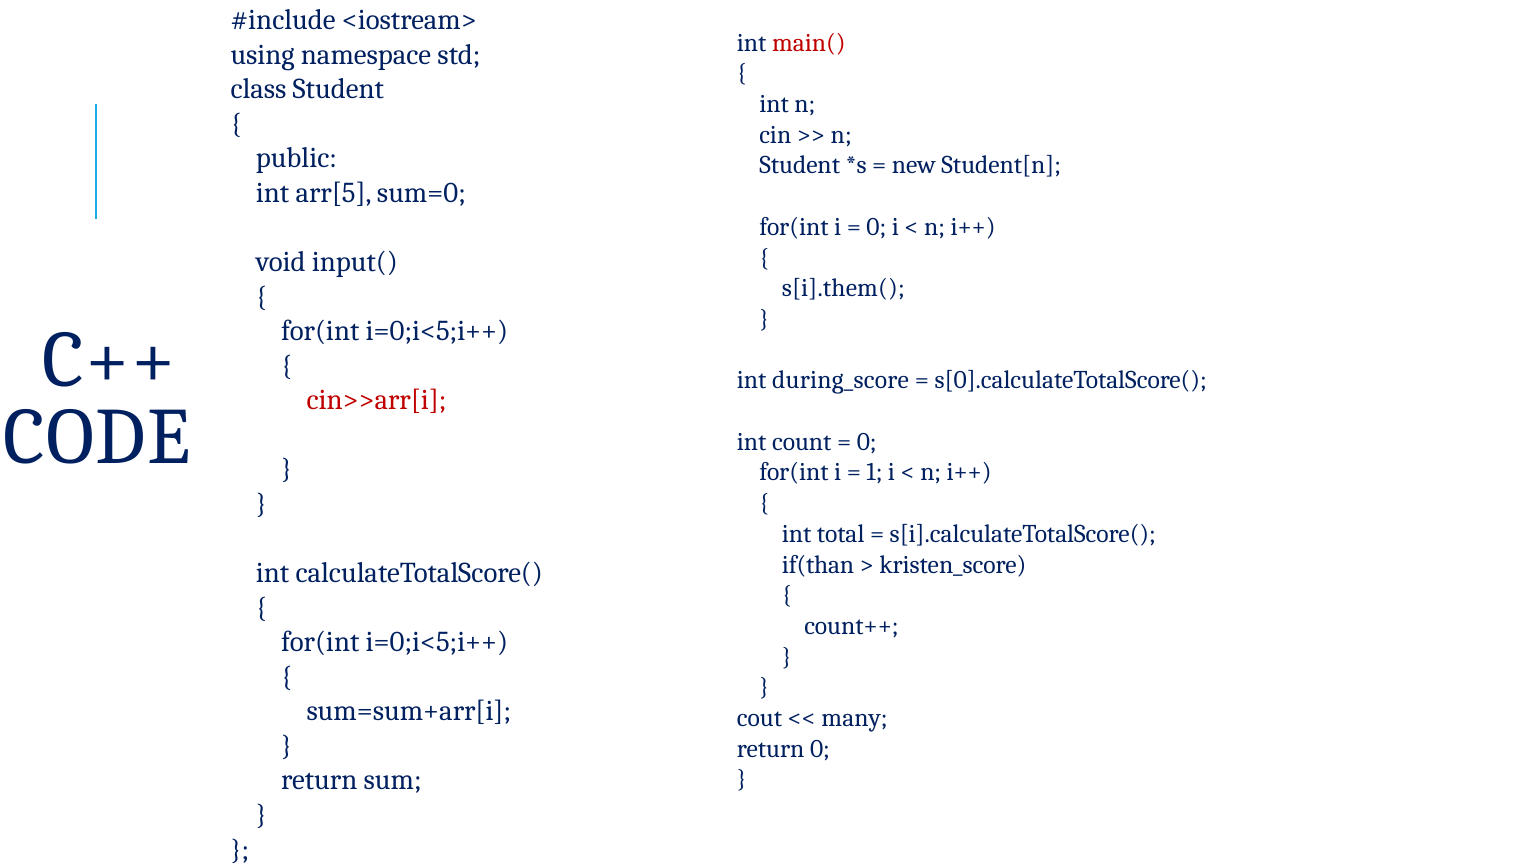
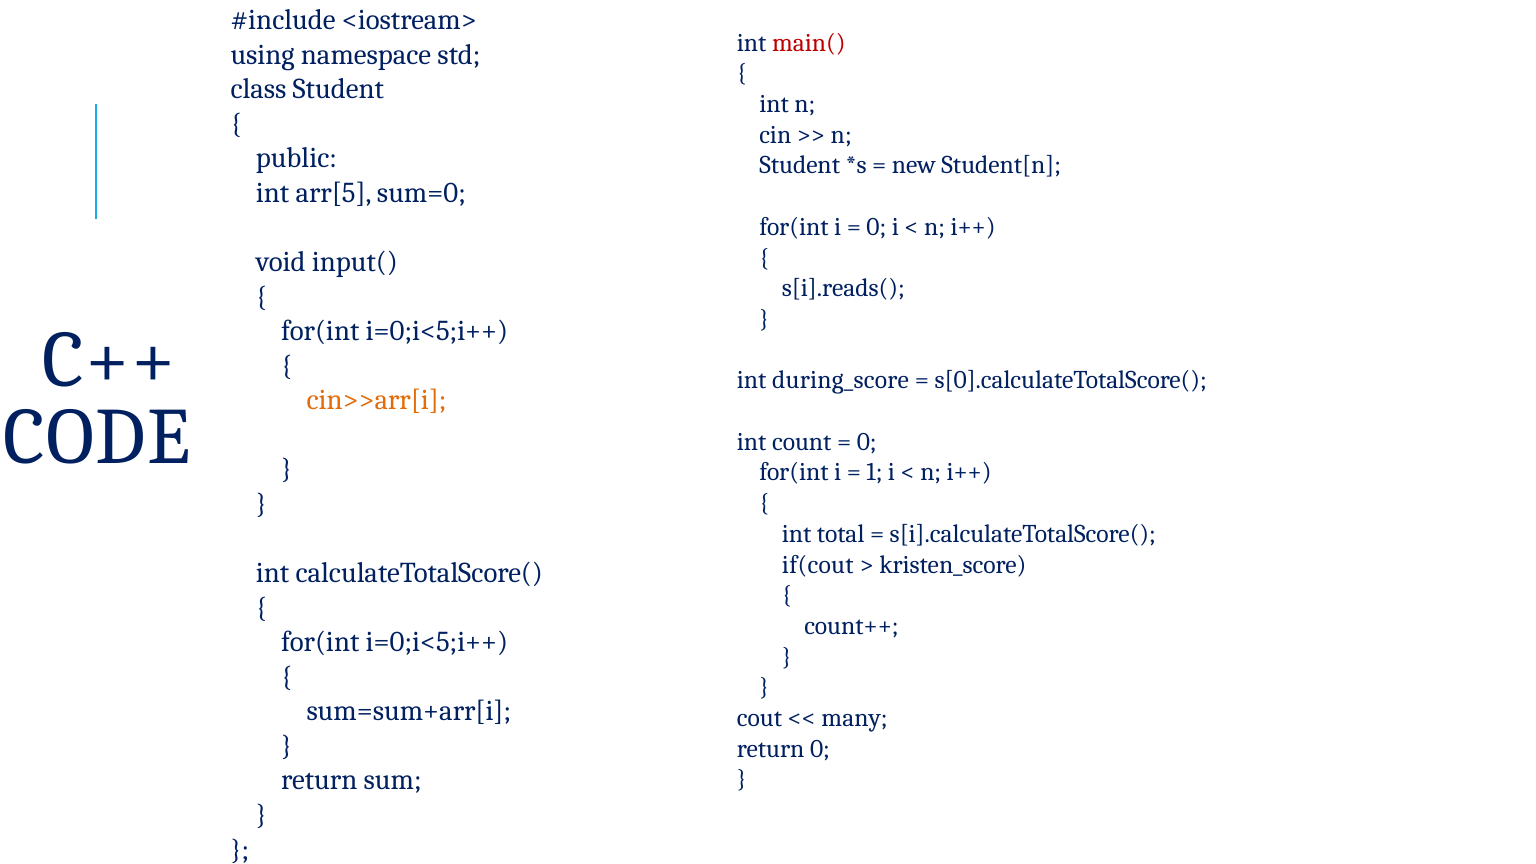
s[i].them(: s[i].them( -> s[i].reads(
cin>>arr[i colour: red -> orange
if(than: if(than -> if(cout
